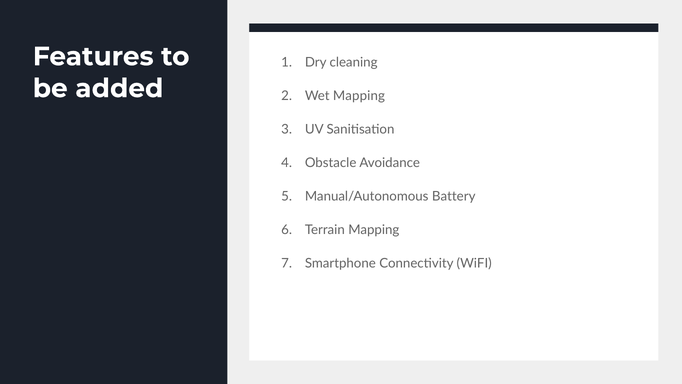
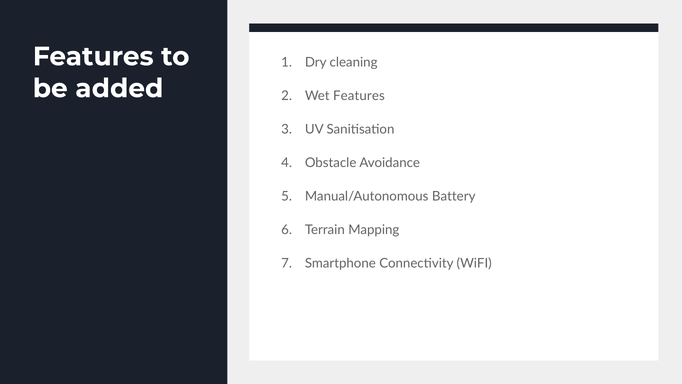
Wet Mapping: Mapping -> Features
